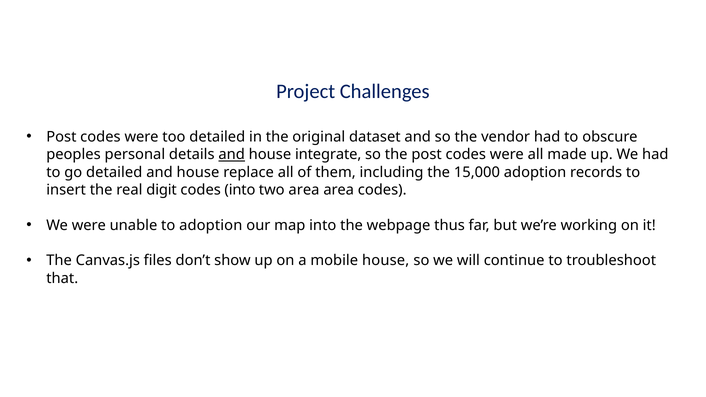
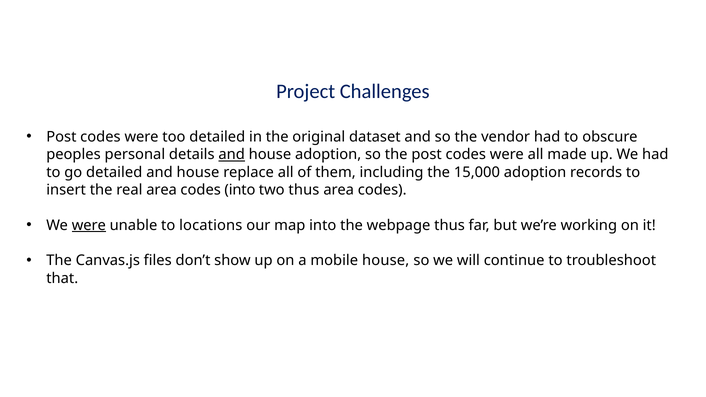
house integrate: integrate -> adoption
real digit: digit -> area
two area: area -> thus
were at (89, 225) underline: none -> present
to adoption: adoption -> locations
